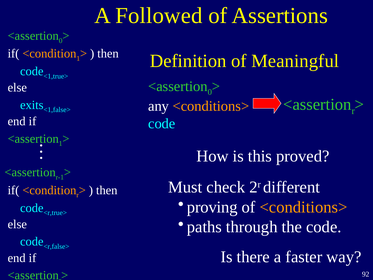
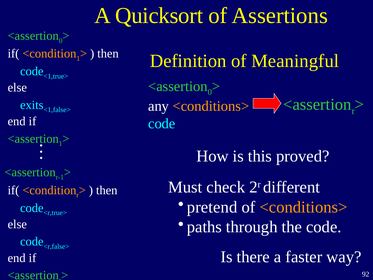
Followed: Followed -> Quicksort
proving: proving -> pretend
